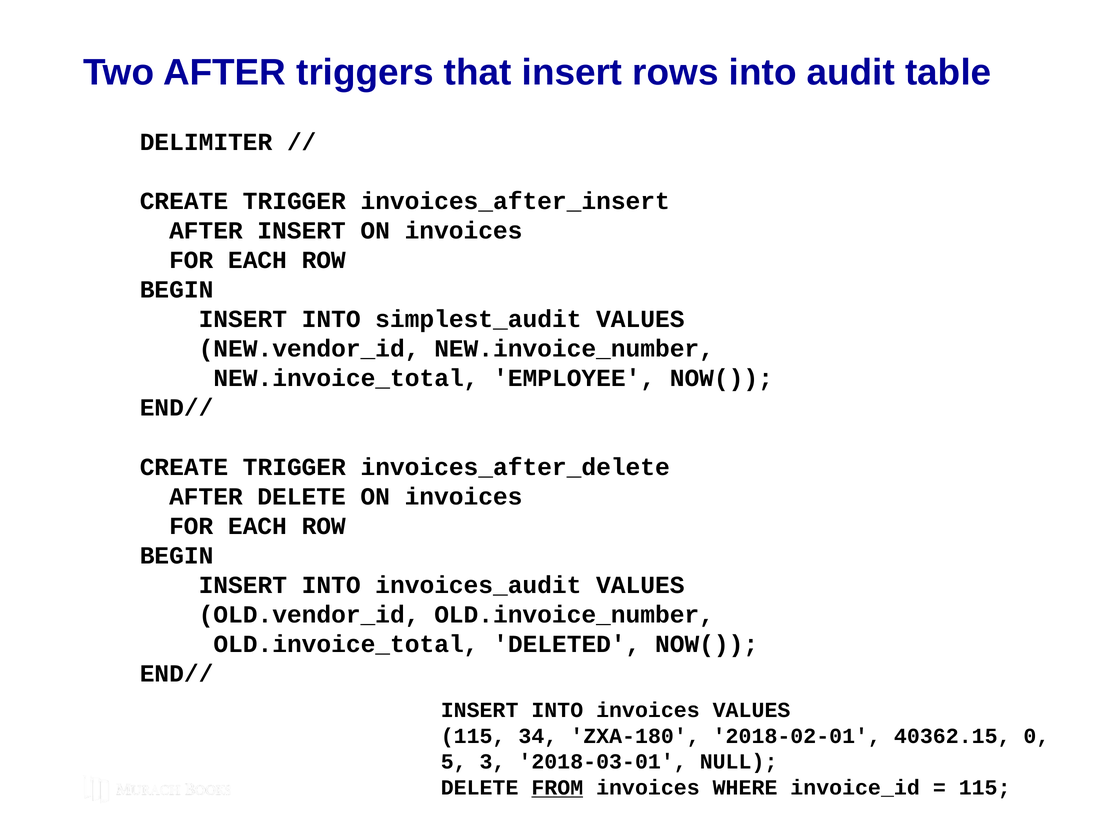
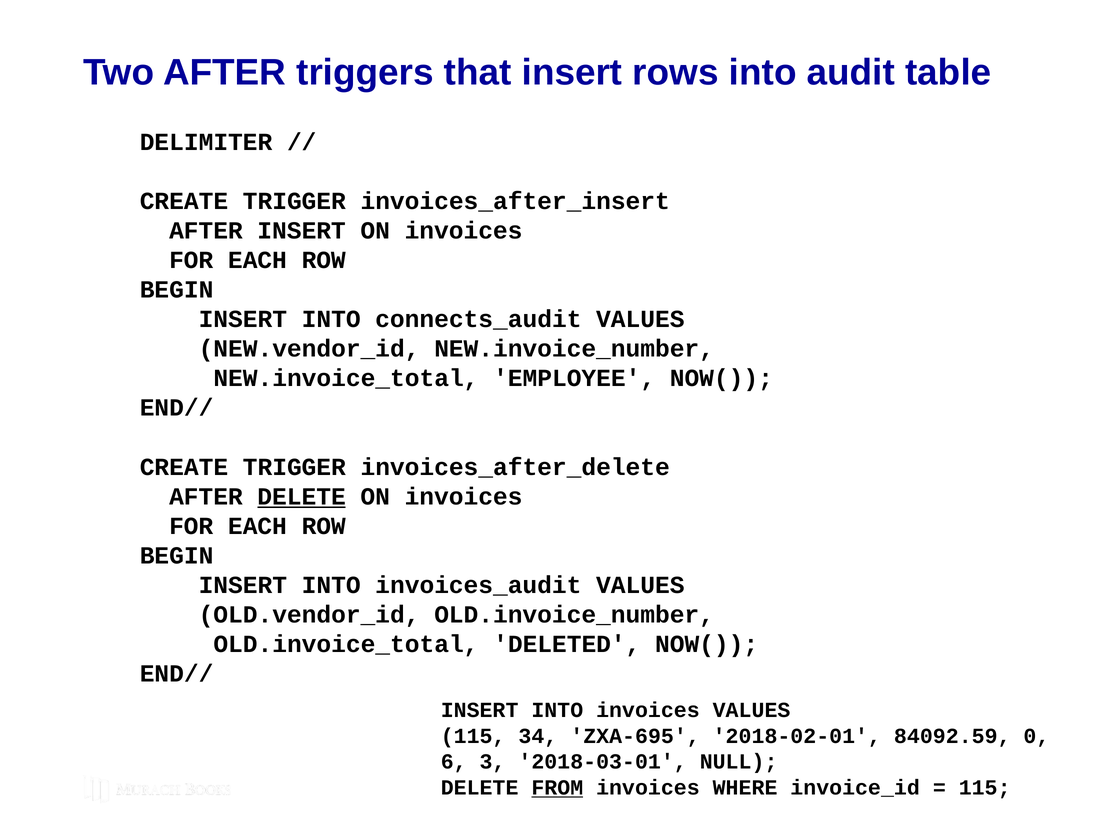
simplest_audit: simplest_audit -> connects_audit
DELETE at (302, 496) underline: none -> present
ZXA-180: ZXA-180 -> ZXA-695
40362.15: 40362.15 -> 84092.59
5: 5 -> 6
